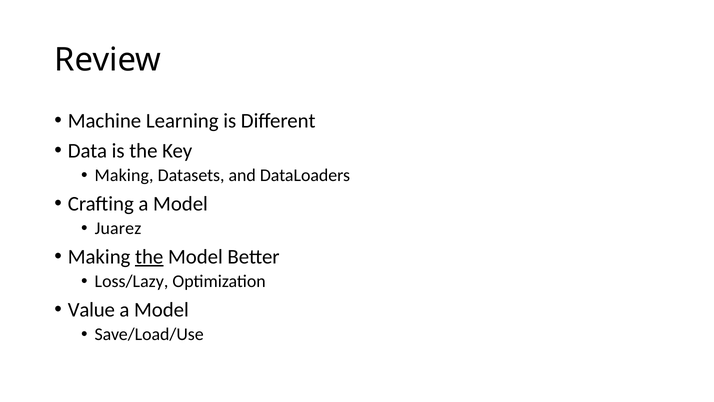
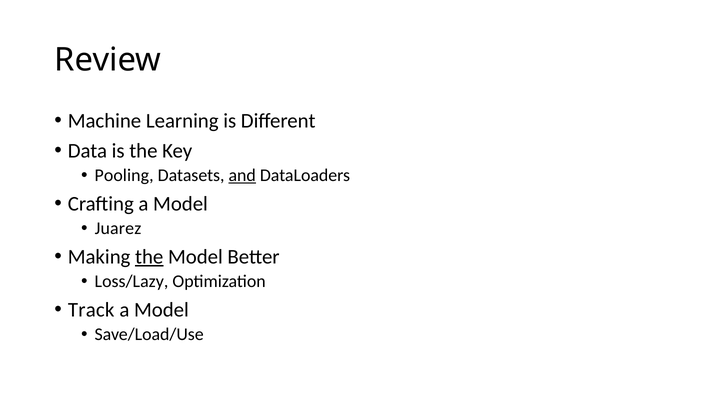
Making at (124, 175): Making -> Pooling
and underline: none -> present
Value: Value -> Track
